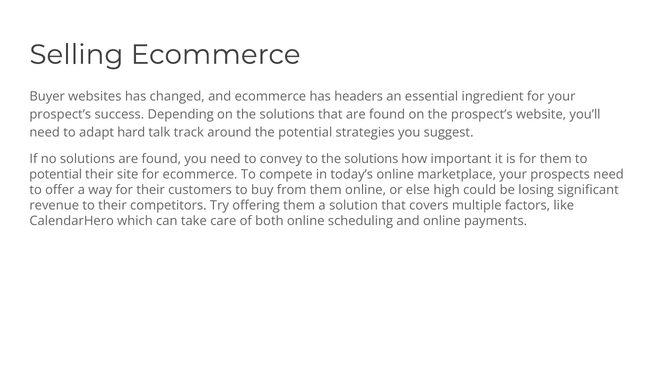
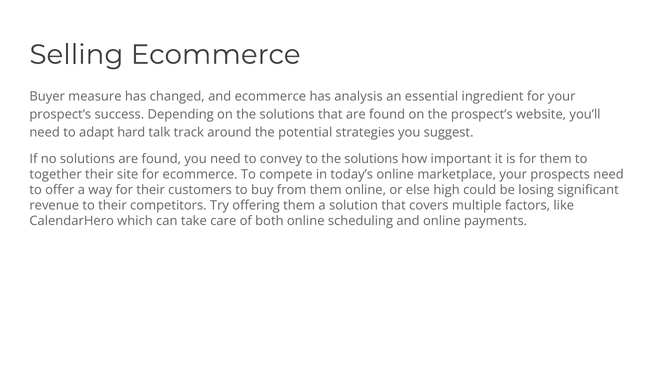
websites: websites -> measure
headers: headers -> analysis
potential at (56, 175): potential -> together
